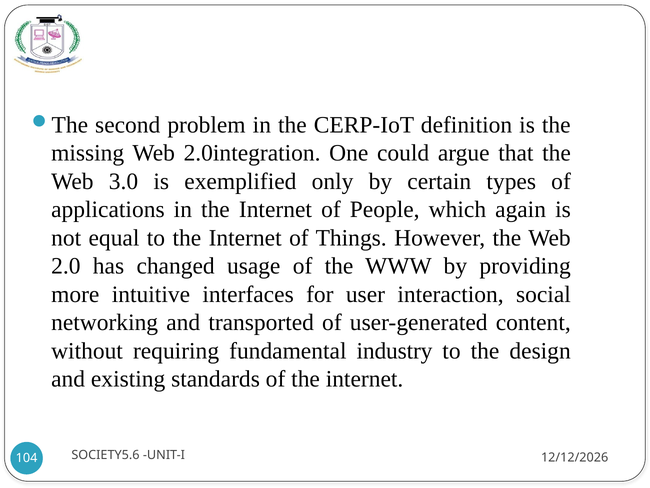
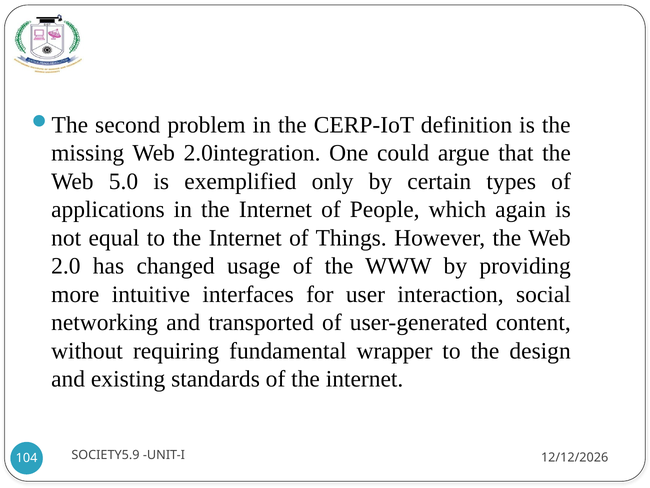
3.0: 3.0 -> 5.0
industry: industry -> wrapper
SOCIETY5.6: SOCIETY5.6 -> SOCIETY5.9
